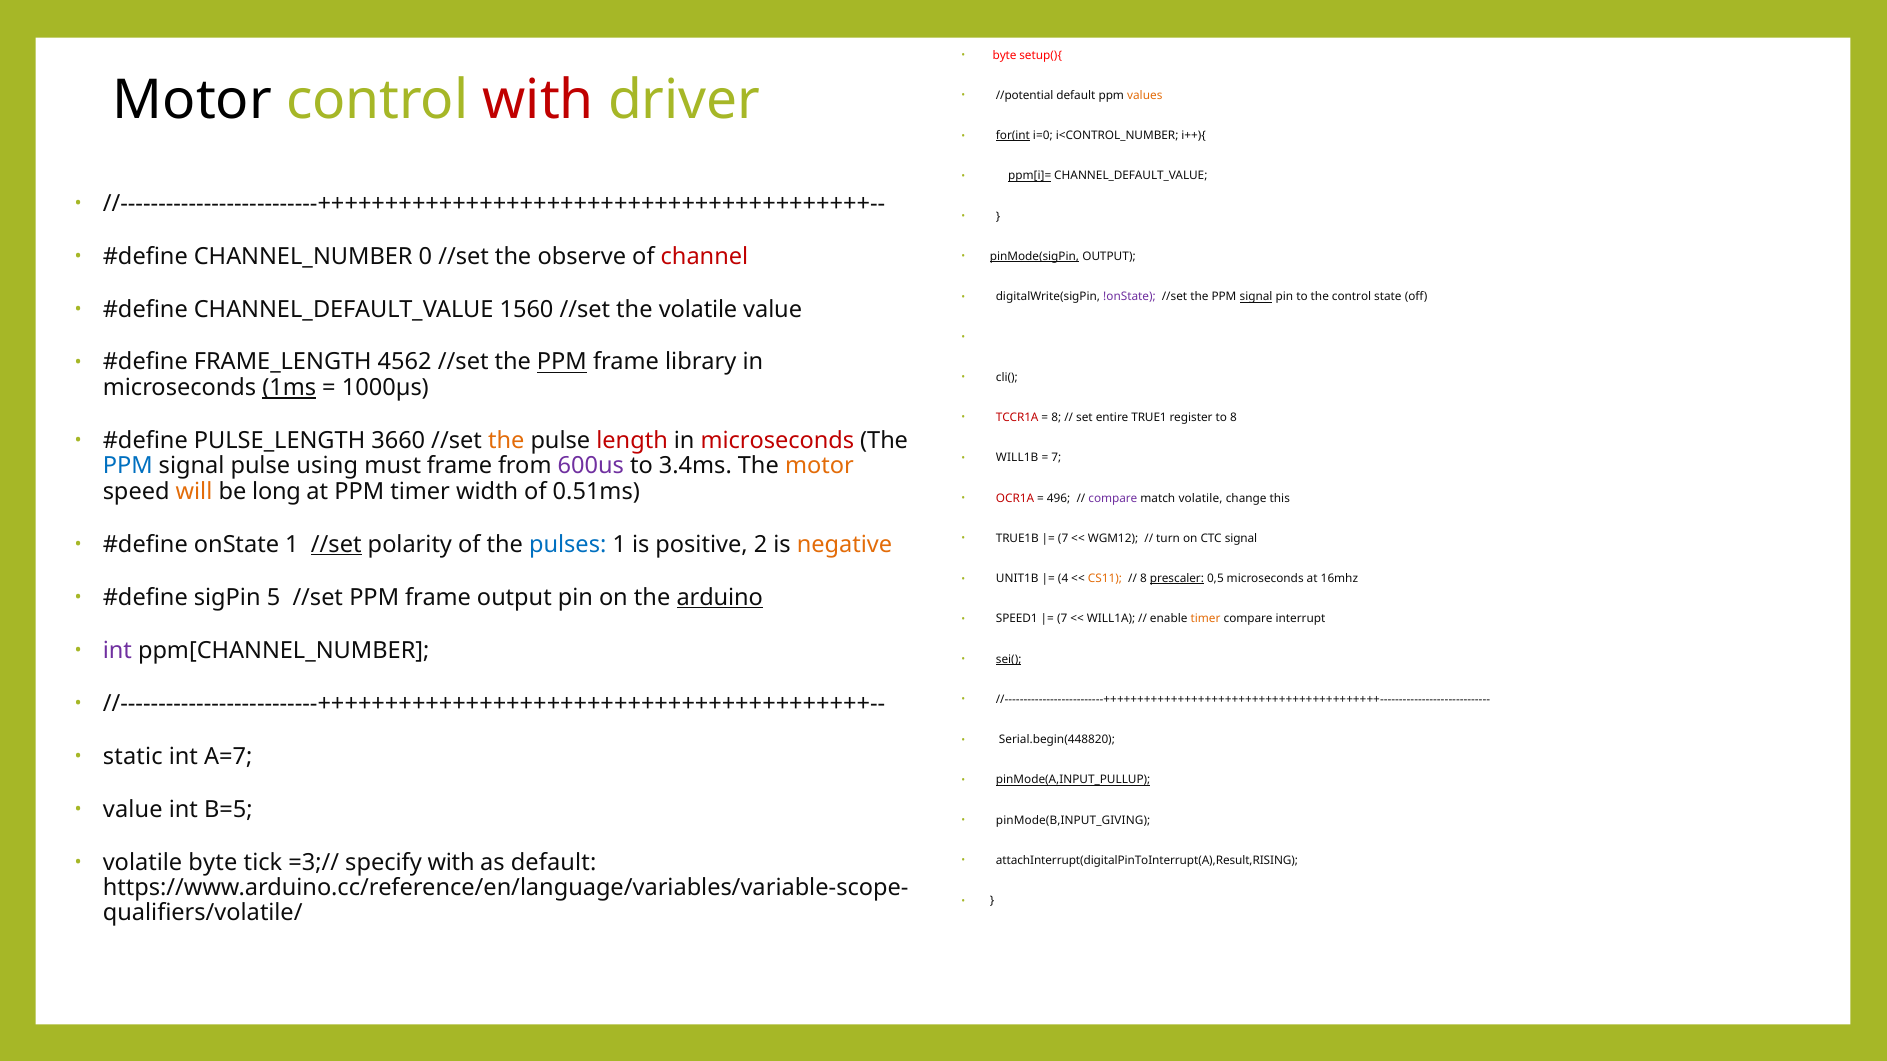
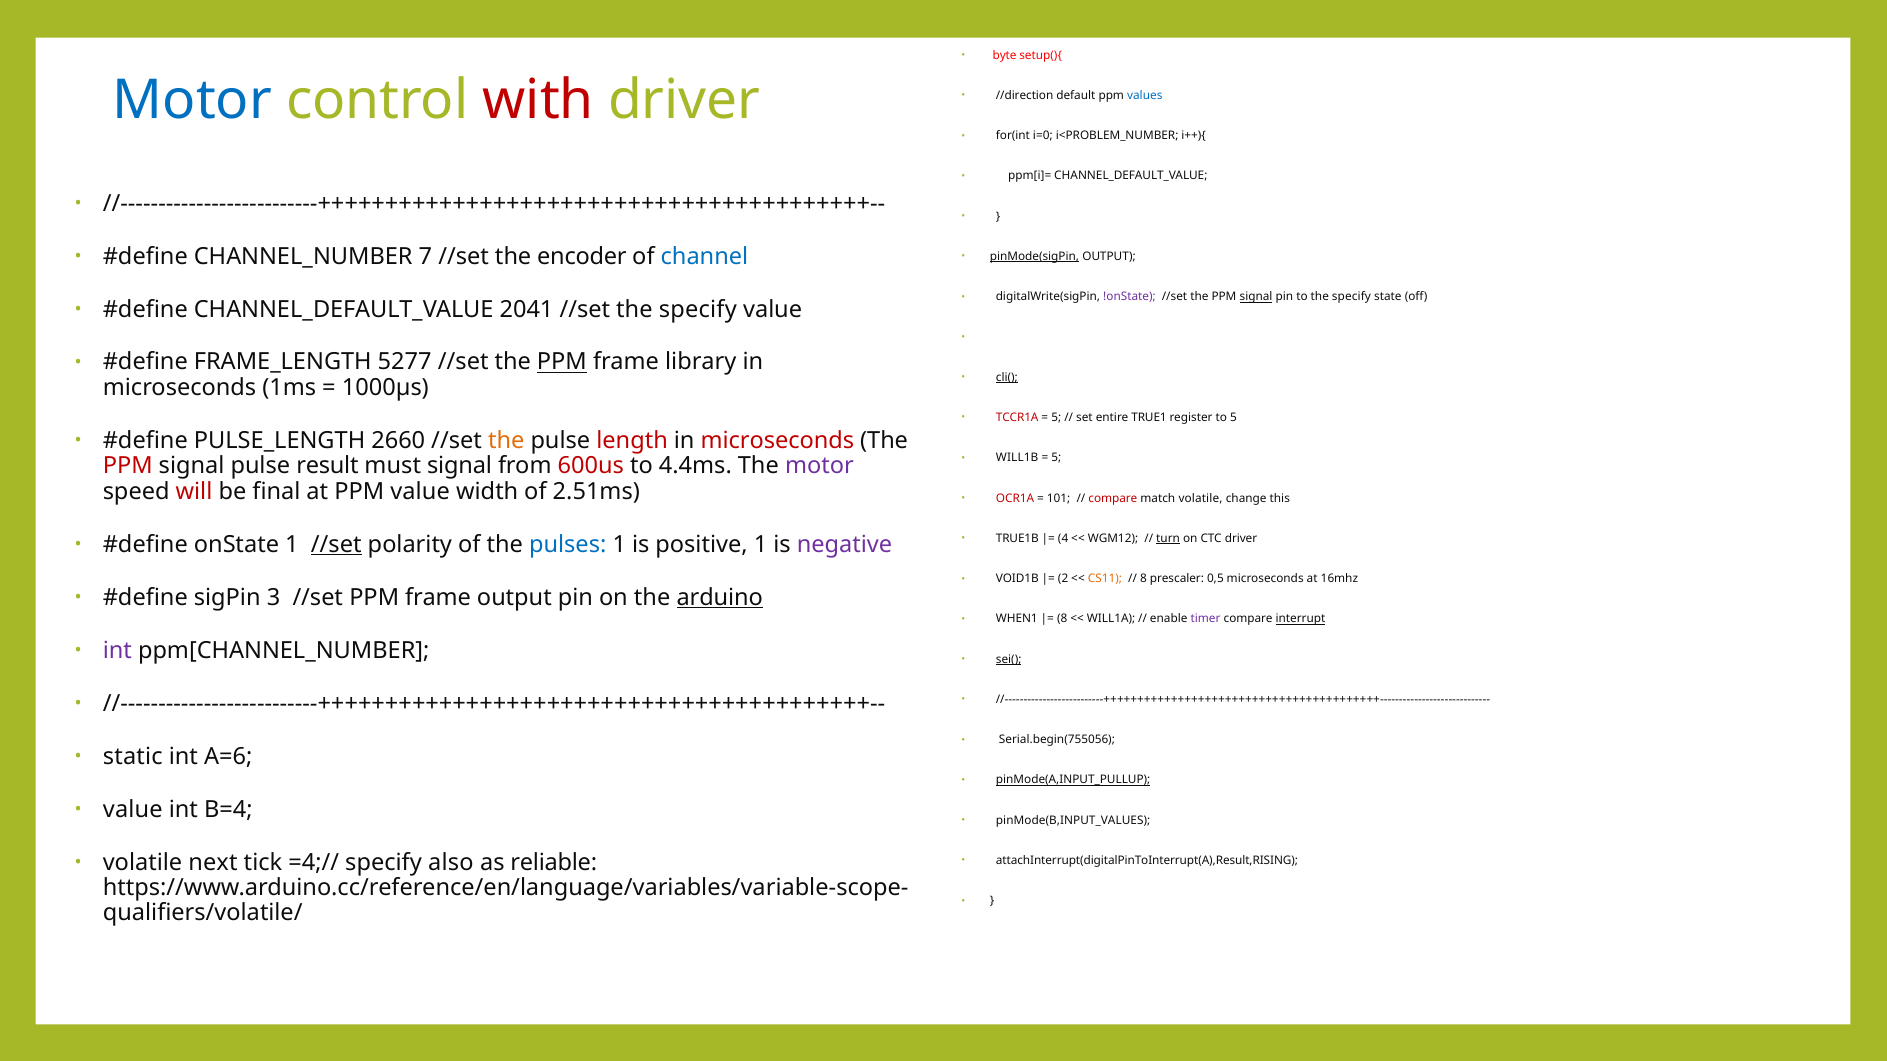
Motor at (192, 100) colour: black -> blue
//potential: //potential -> //direction
values colour: orange -> blue
for(int underline: present -> none
i<CONTROL_NUMBER: i<CONTROL_NUMBER -> i<PROBLEM_NUMBER
ppm[i]= underline: present -> none
0: 0 -> 7
observe: observe -> encoder
channel colour: red -> blue
to the control: control -> specify
1560: 1560 -> 2041
//set the volatile: volatile -> specify
4562: 4562 -> 5277
cli( underline: none -> present
1ms underline: present -> none
8 at (1056, 418): 8 -> 5
to 8: 8 -> 5
3660: 3660 -> 2660
7 at (1056, 458): 7 -> 5
PPM at (128, 466) colour: blue -> red
using: using -> result
must frame: frame -> signal
600us colour: purple -> red
3.4ms: 3.4ms -> 4.4ms
motor at (819, 466) colour: orange -> purple
will colour: orange -> red
long: long -> final
PPM timer: timer -> value
0.51ms: 0.51ms -> 2.51ms
496: 496 -> 101
compare at (1113, 498) colour: purple -> red
7 at (1063, 539): 7 -> 4
turn underline: none -> present
CTC signal: signal -> driver
positive 2: 2 -> 1
negative colour: orange -> purple
UNIT1B: UNIT1B -> VOID1B
4: 4 -> 2
prescaler underline: present -> none
5: 5 -> 3
SPEED1: SPEED1 -> WHEN1
7 at (1062, 619): 7 -> 8
timer at (1206, 619) colour: orange -> purple
interrupt underline: none -> present
Serial.begin(448820: Serial.begin(448820 -> Serial.begin(755056
A=7: A=7 -> A=6
B=5: B=5 -> B=4
pinMode(B,INPUT_GIVING: pinMode(B,INPUT_GIVING -> pinMode(B,INPUT_VALUES
volatile byte: byte -> next
=3;//: =3;// -> =4;//
specify with: with -> also
as default: default -> reliable
